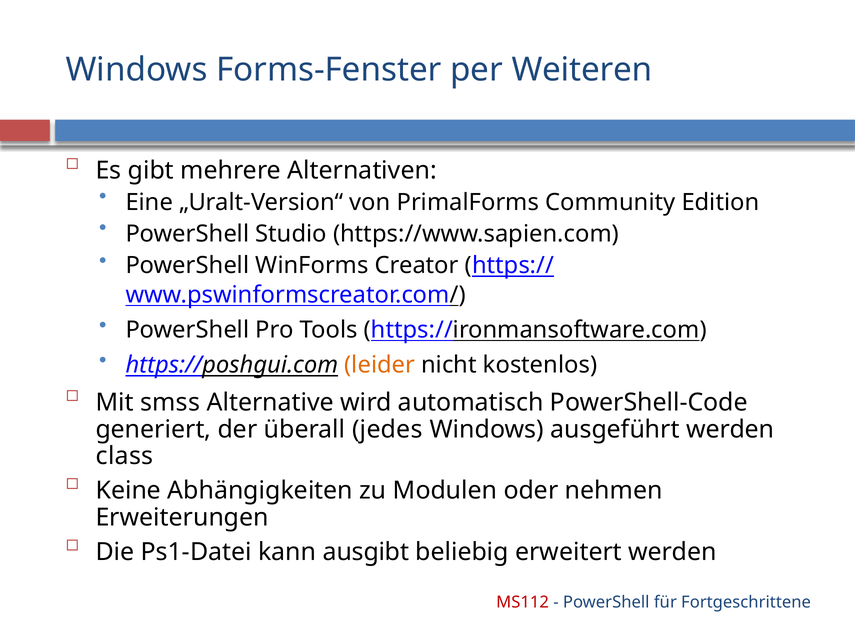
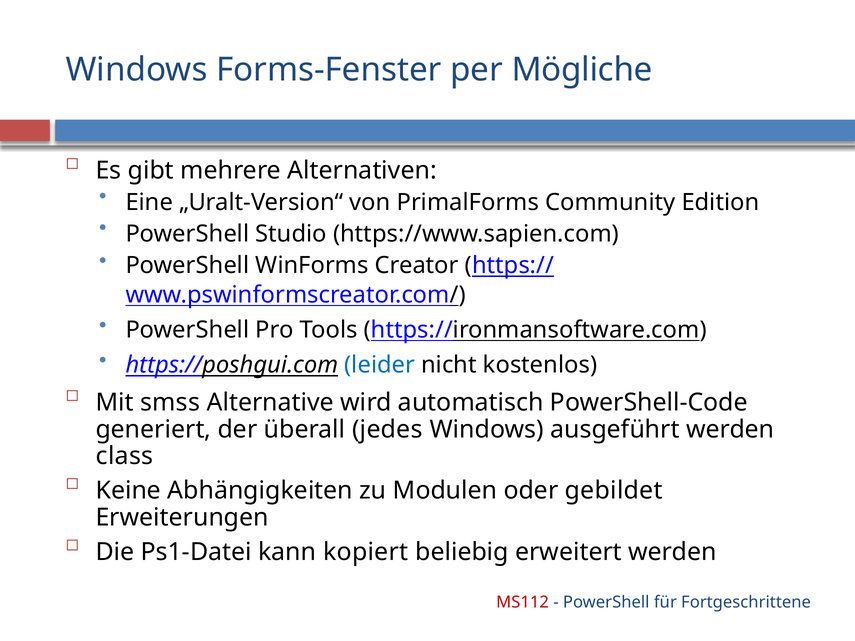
Weiteren: Weiteren -> Mögliche
leider colour: orange -> blue
nehmen: nehmen -> gebildet
ausgibt: ausgibt -> kopiert
